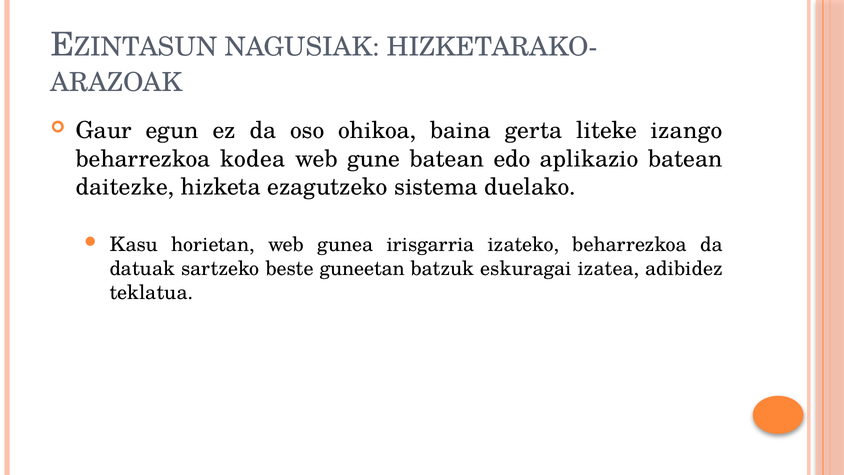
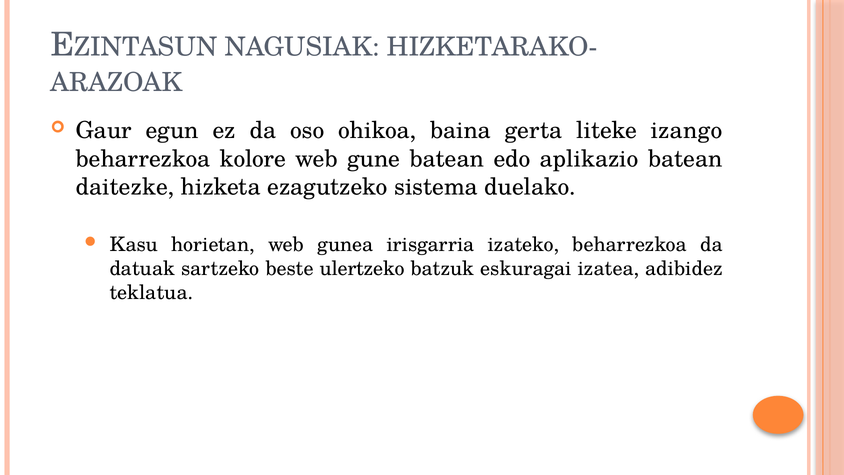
kodea: kodea -> kolore
guneetan: guneetan -> ulertzeko
